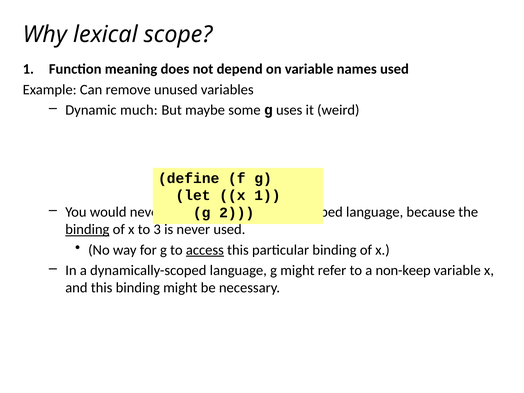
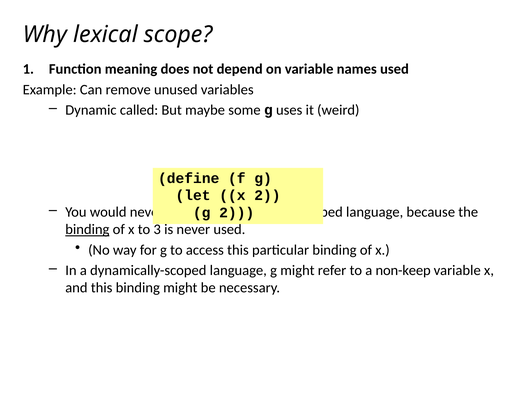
much: much -> called
x 1: 1 -> 2
access underline: present -> none
